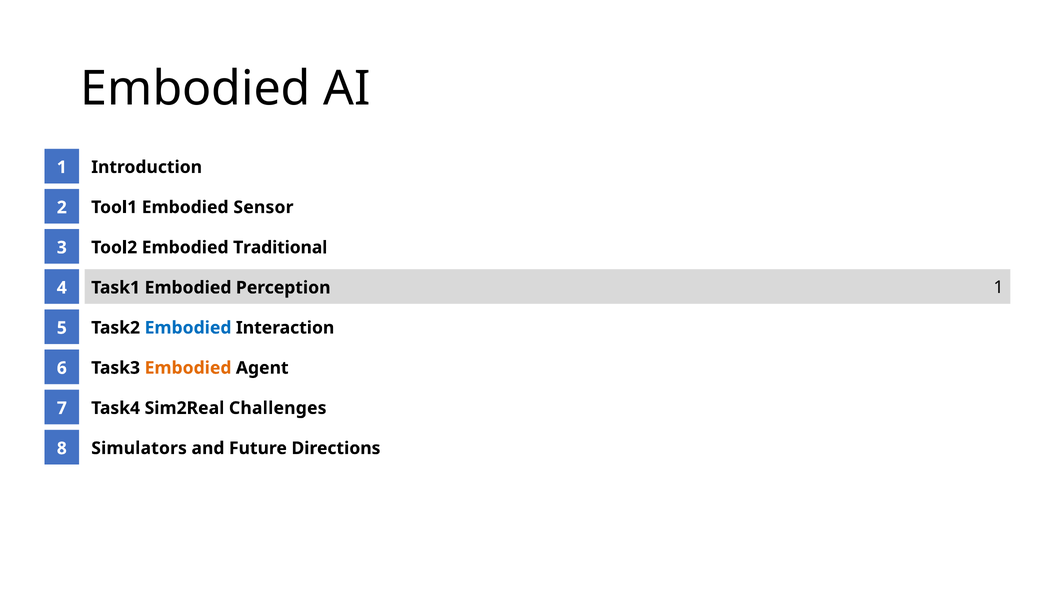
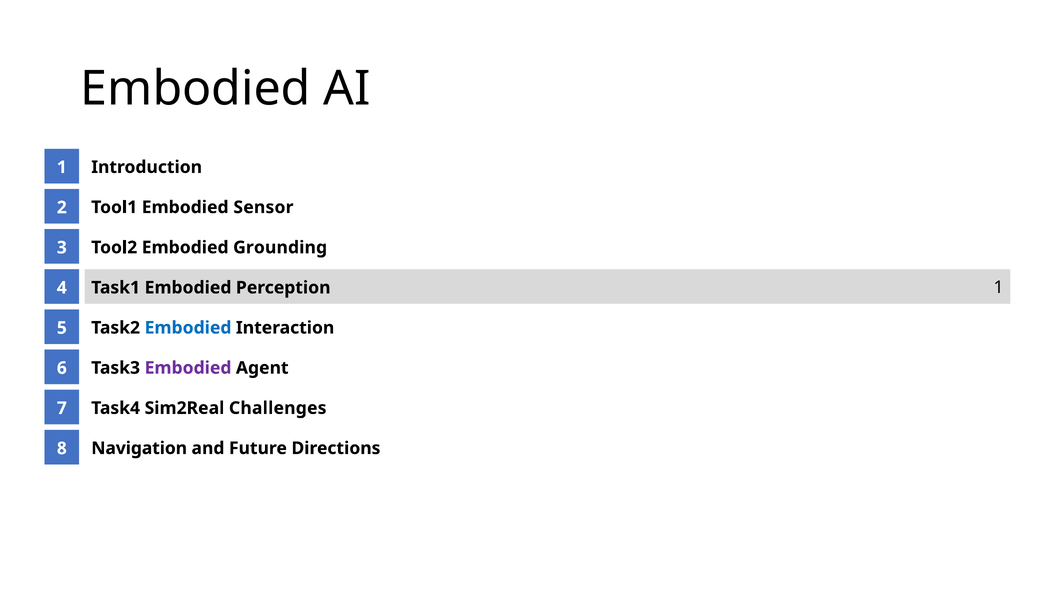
Traditional: Traditional -> Grounding
Embodied at (188, 368) colour: orange -> purple
Simulators: Simulators -> Navigation
